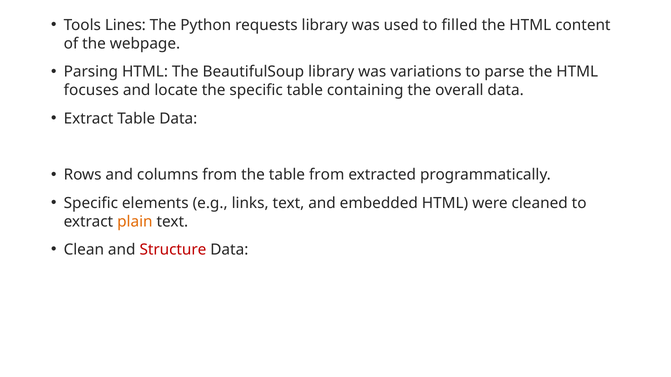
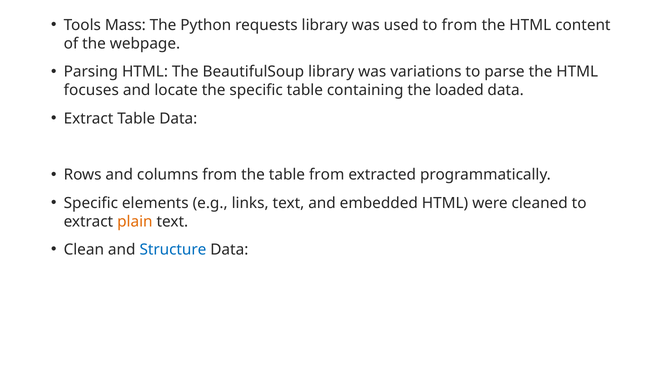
Lines: Lines -> Mass
to filled: filled -> from
overall: overall -> loaded
Structure colour: red -> blue
